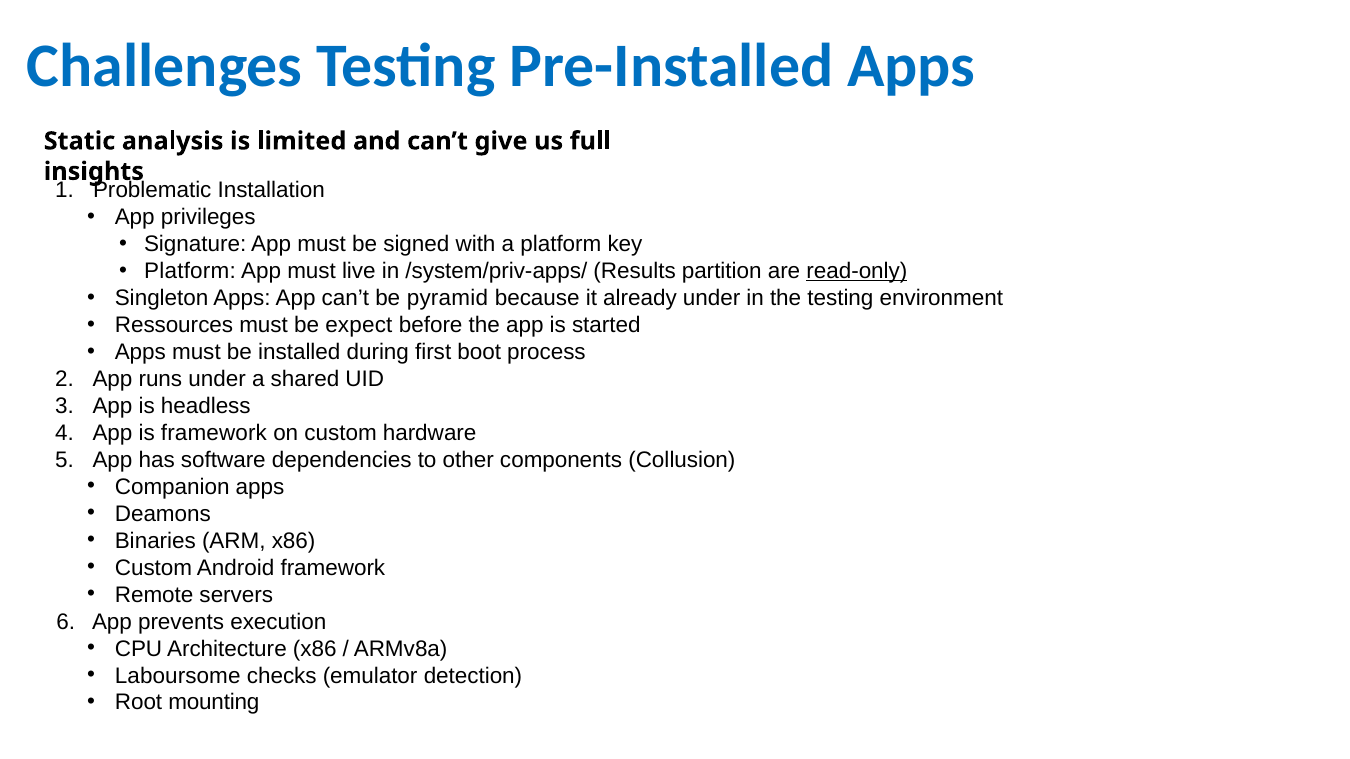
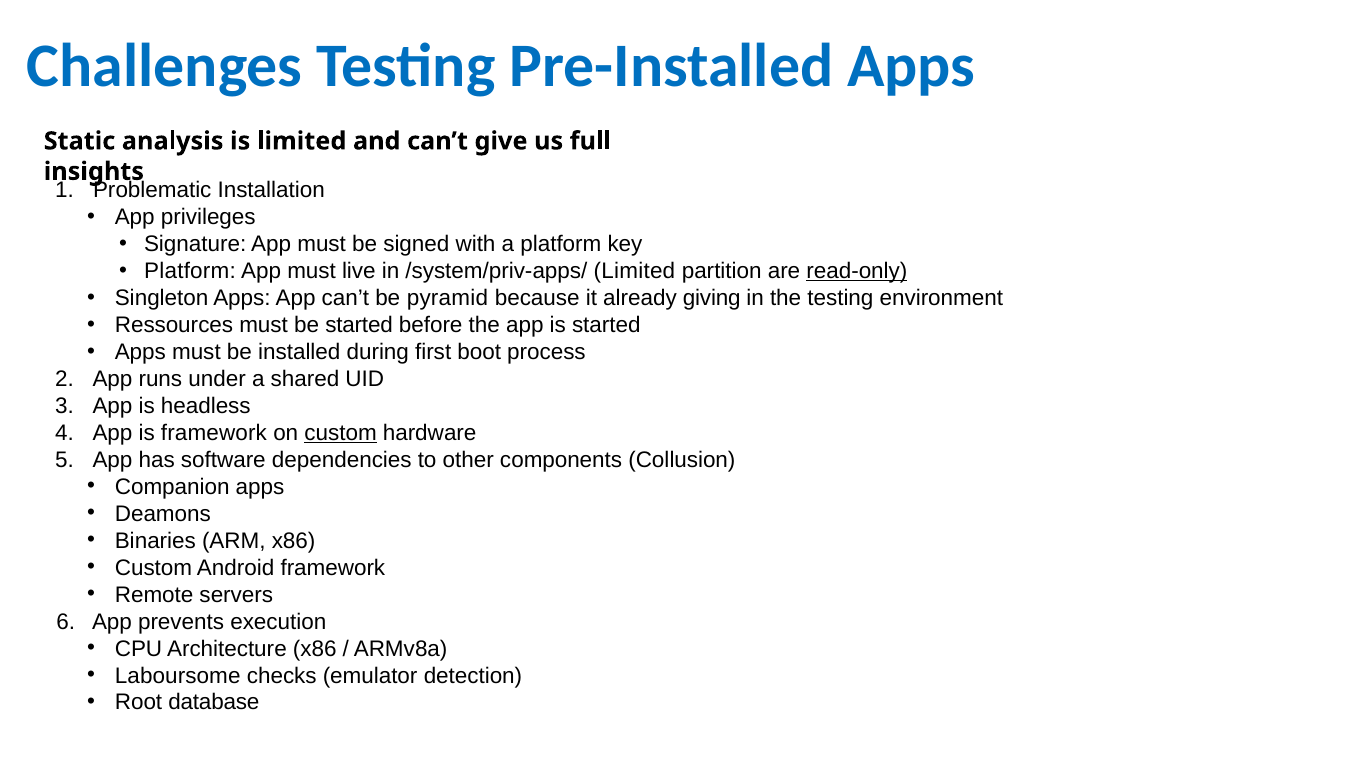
/system/priv-apps/ Results: Results -> Limited
already under: under -> giving
be expect: expect -> started
custom at (341, 433) underline: none -> present
mounting: mounting -> database
